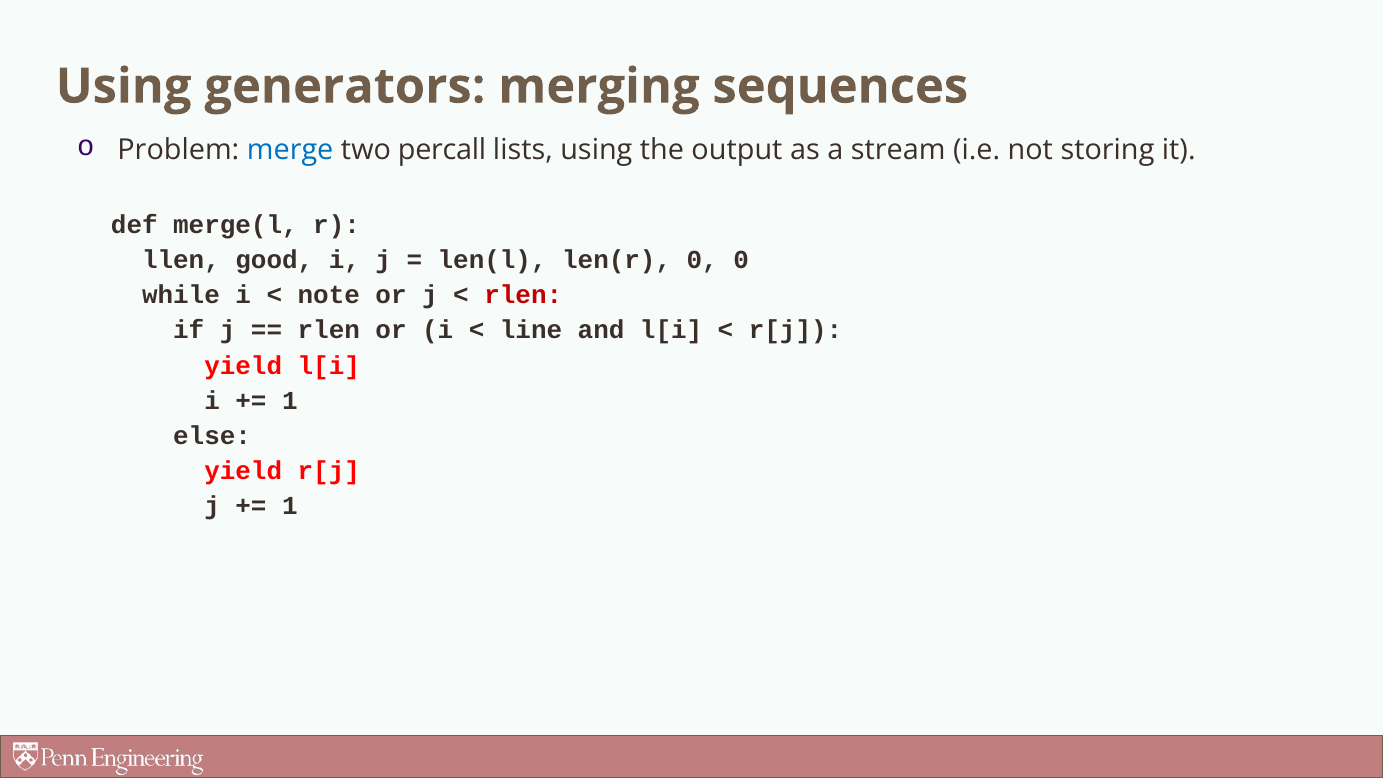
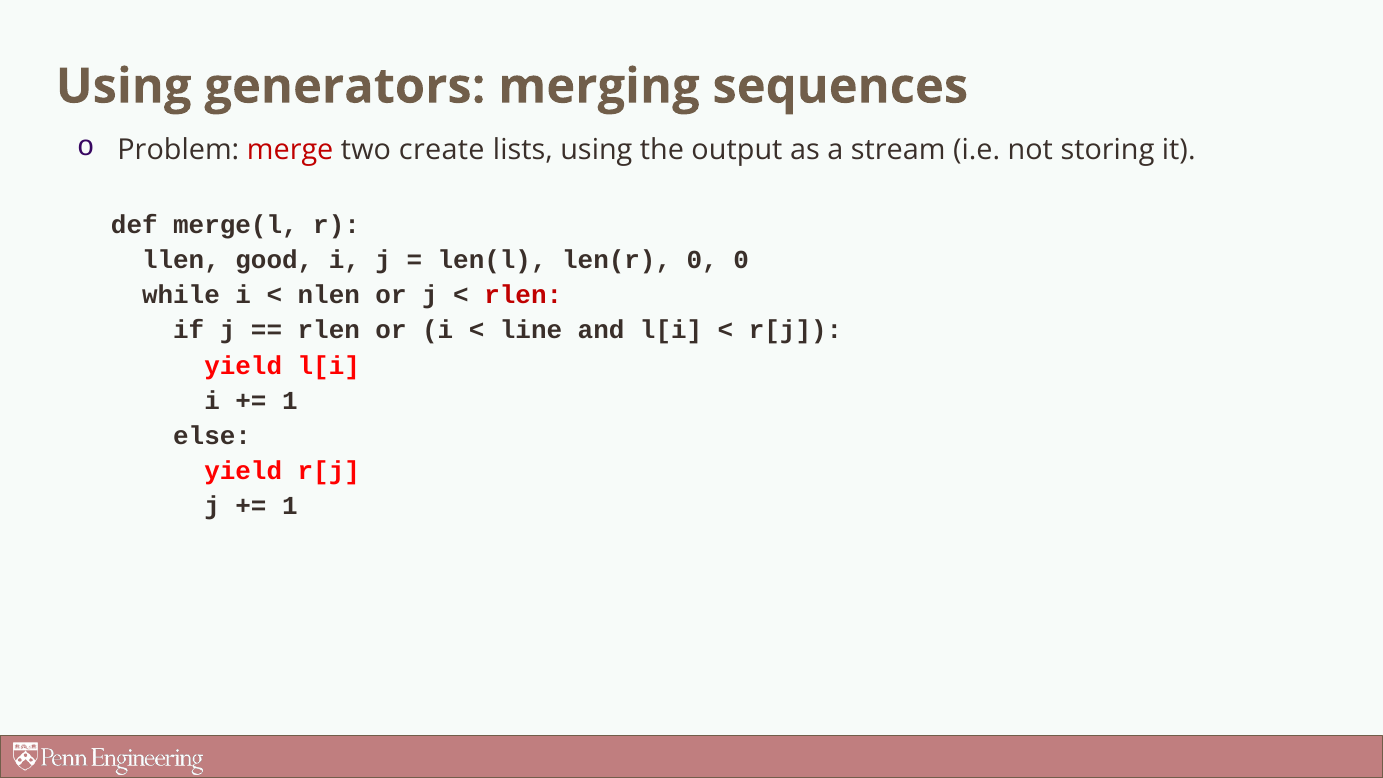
merge colour: blue -> red
percall: percall -> create
note: note -> nlen
